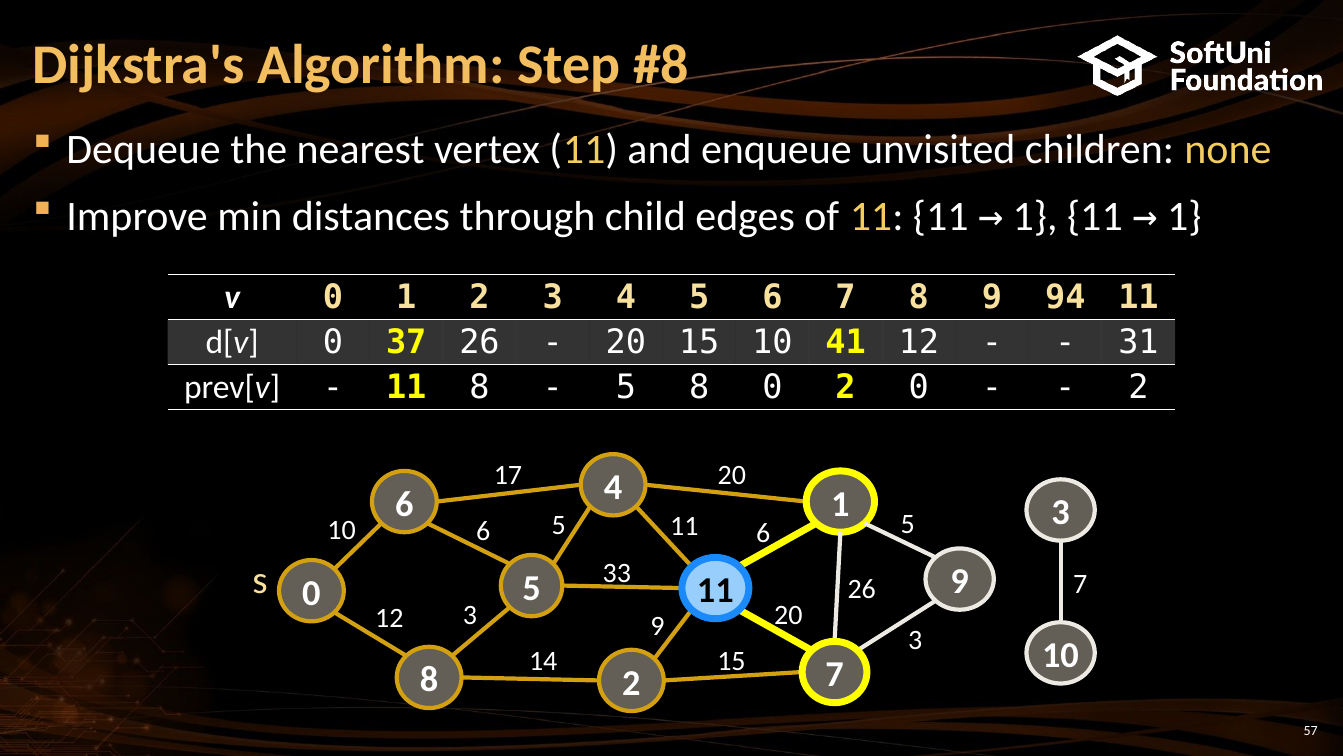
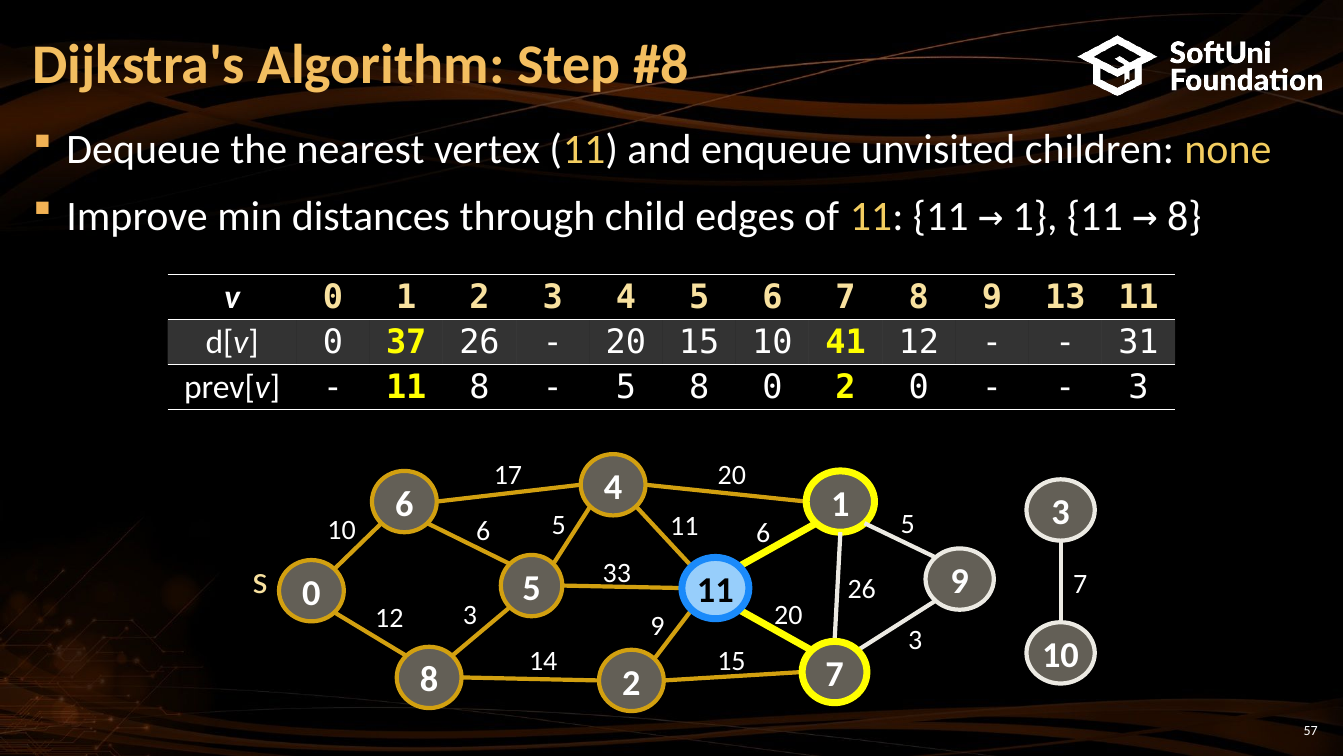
1 at (1184, 217): 1 -> 8
94: 94 -> 13
2 at (1138, 387): 2 -> 3
